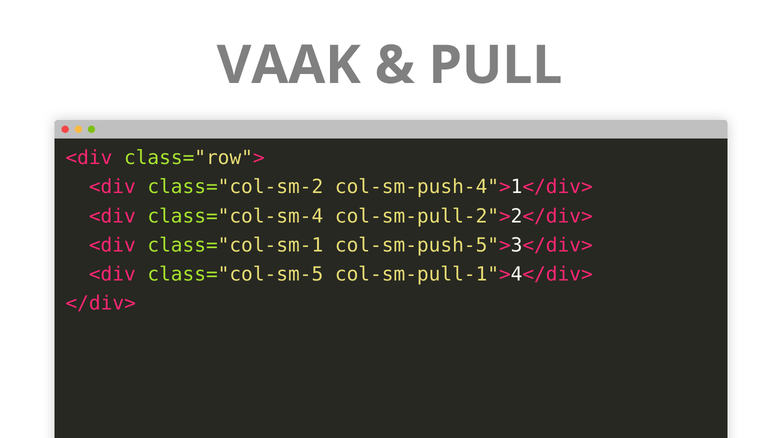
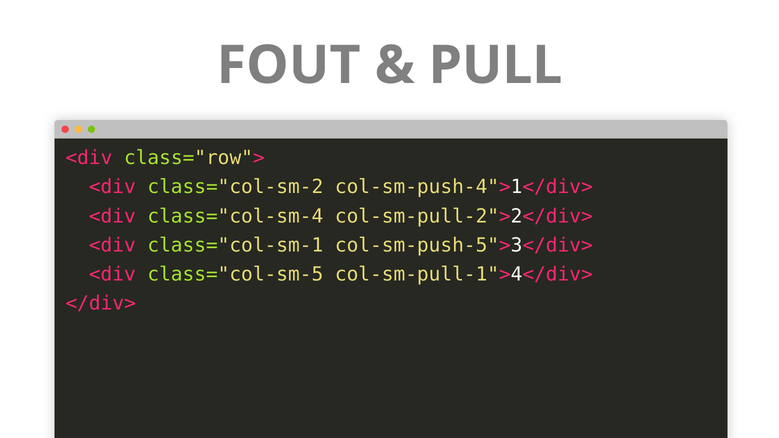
VAAK: VAAK -> FOUT
